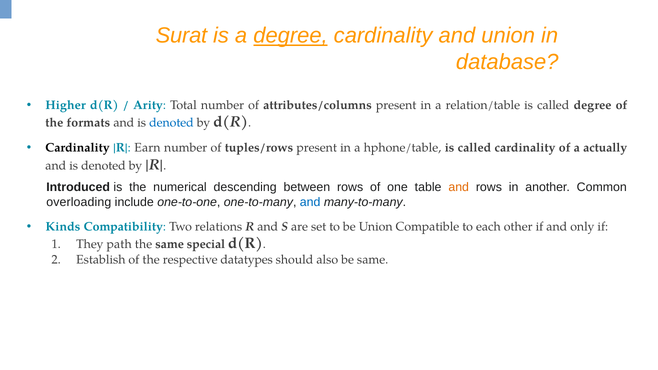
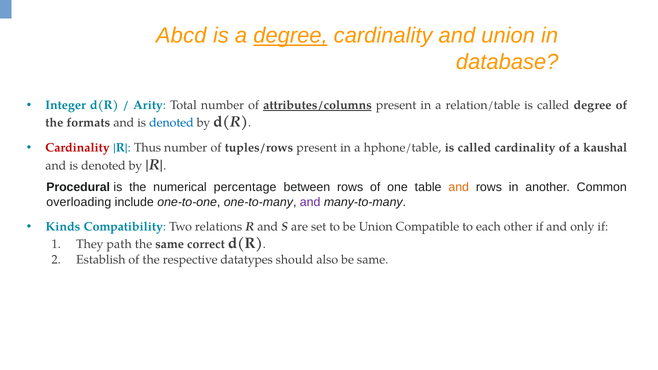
Surat: Surat -> Abcd
Higher: Higher -> Integer
attributes/columns underline: none -> present
Cardinality at (78, 148) colour: black -> red
Earn: Earn -> Thus
actually: actually -> kaushal
Introduced: Introduced -> Procedural
descending: descending -> percentage
and at (310, 202) colour: blue -> purple
special: special -> correct
